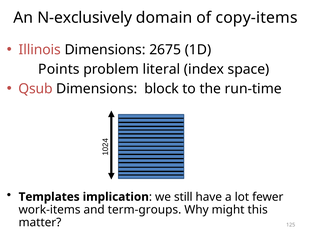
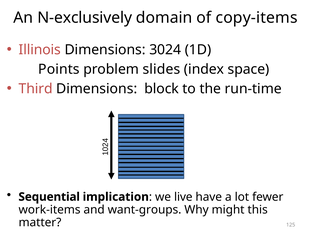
2675: 2675 -> 3024
literal: literal -> slides
Qsub: Qsub -> Third
Templates: Templates -> Sequential
still: still -> live
term-groups: term-groups -> want-groups
